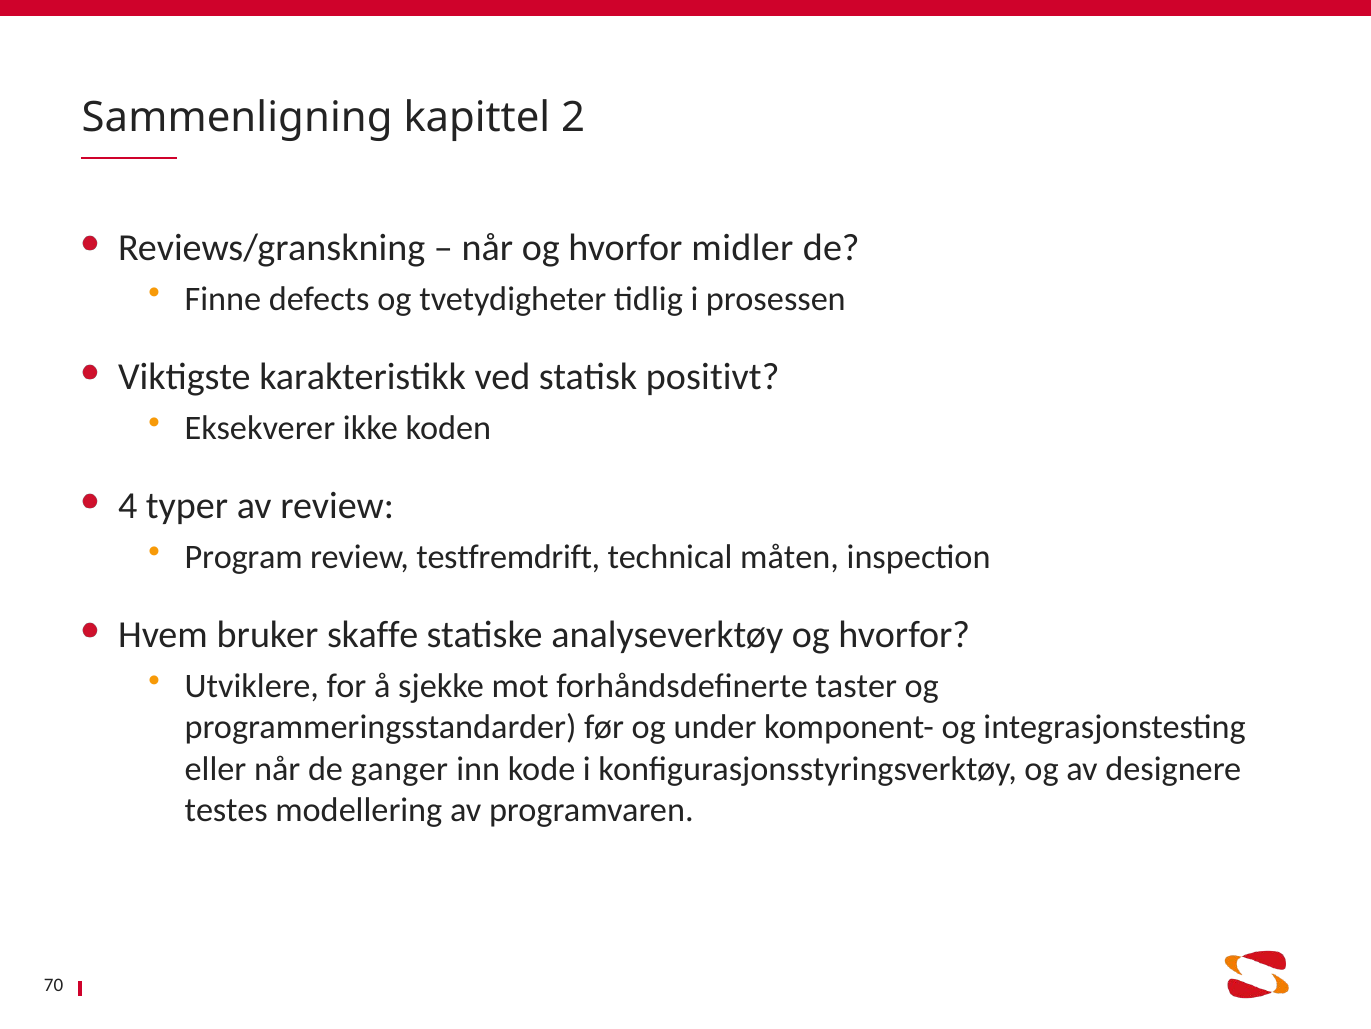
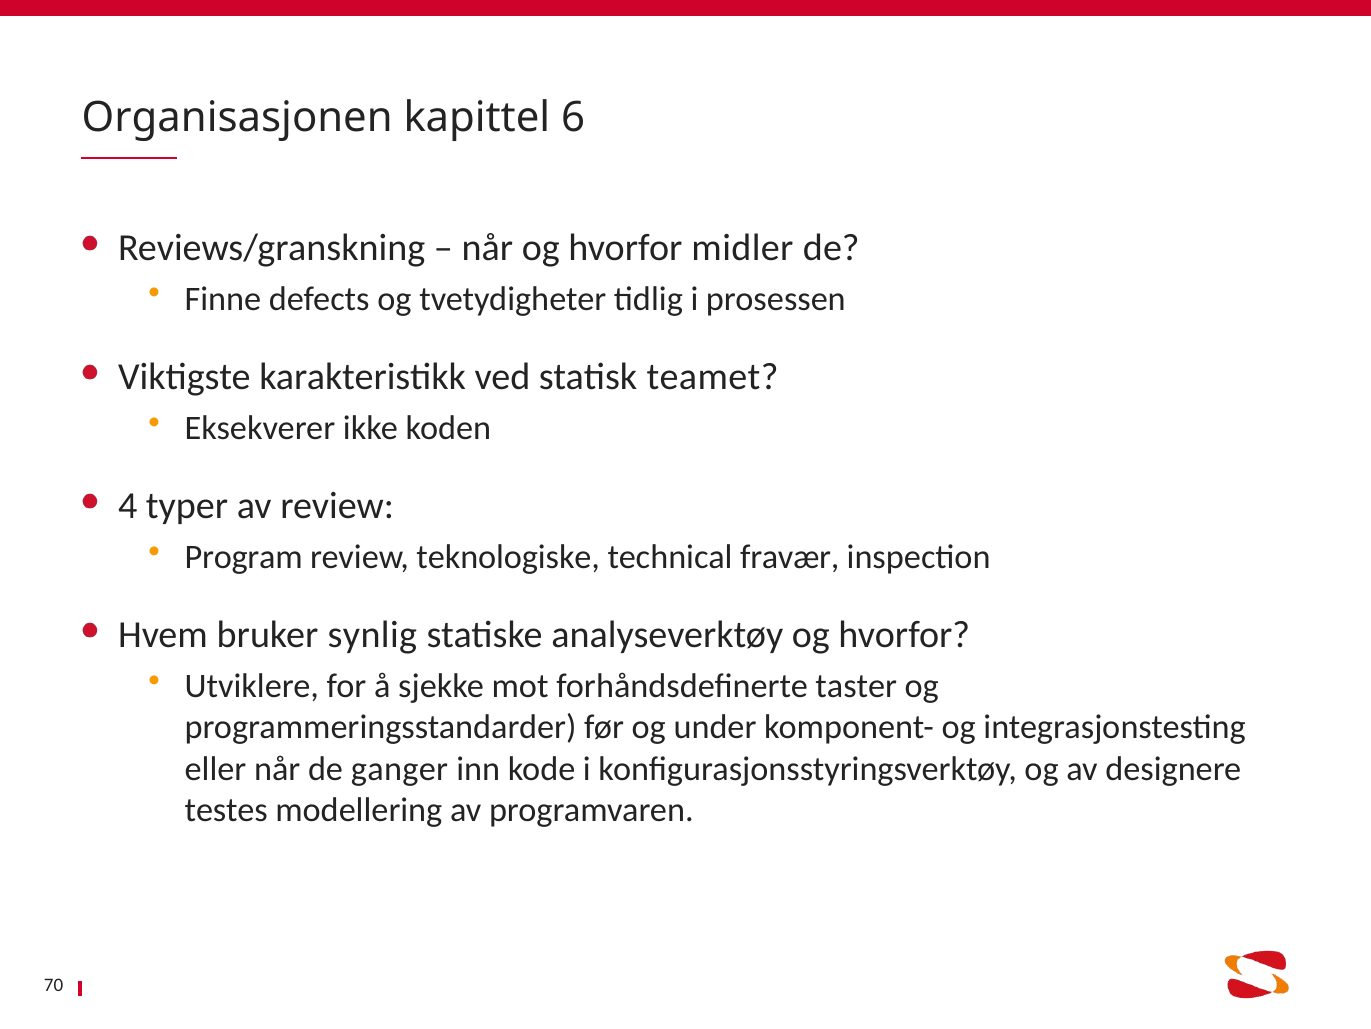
Sammenligning: Sammenligning -> Organisasjonen
2: 2 -> 6
positivt: positivt -> teamet
testfremdrift: testfremdrift -> teknologiske
måten: måten -> fravær
skaffe: skaffe -> synlig
